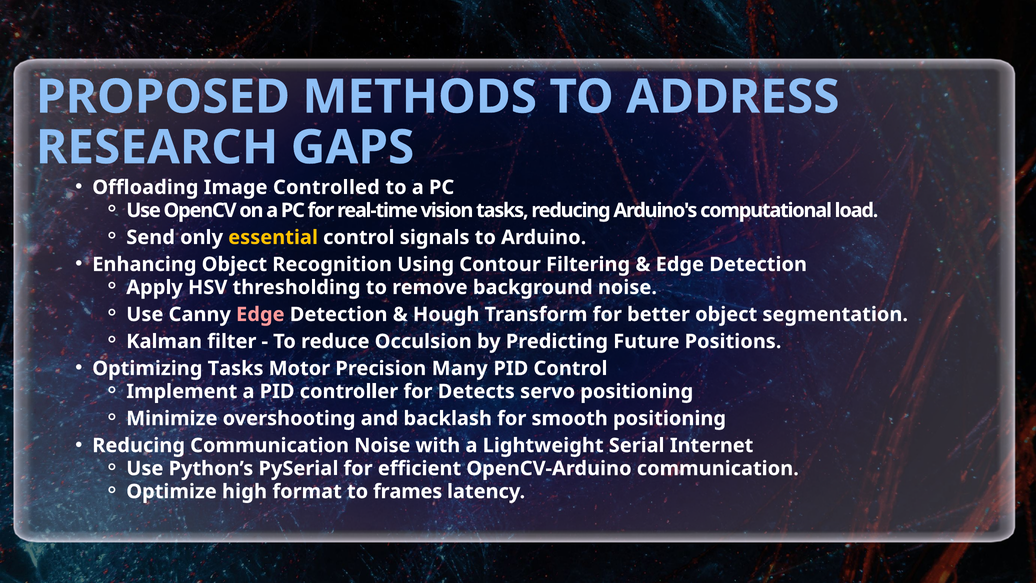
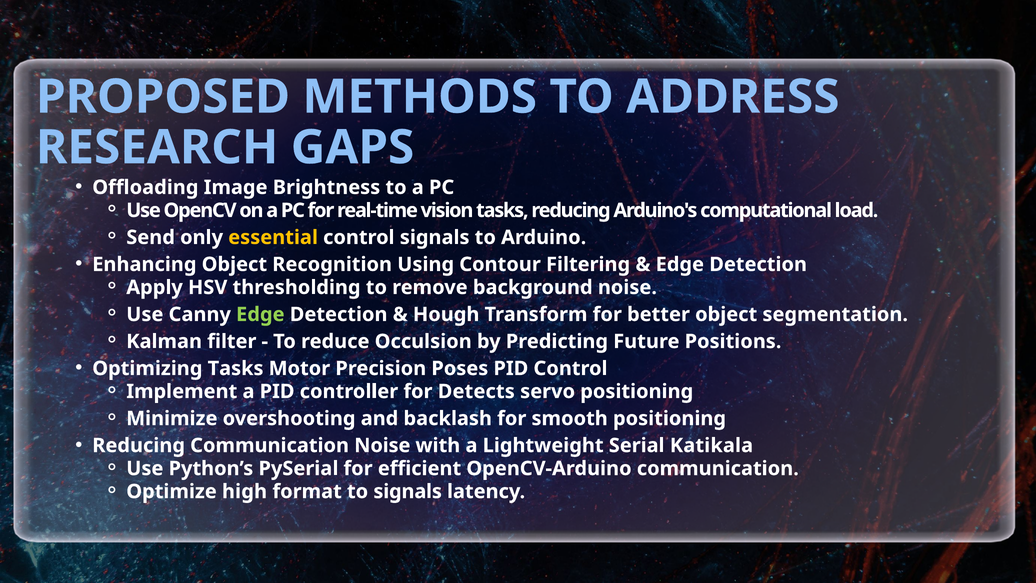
Controlled: Controlled -> Brightness
Edge at (260, 314) colour: pink -> light green
Many: Many -> Poses
Internet: Internet -> Katikala
to frames: frames -> signals
